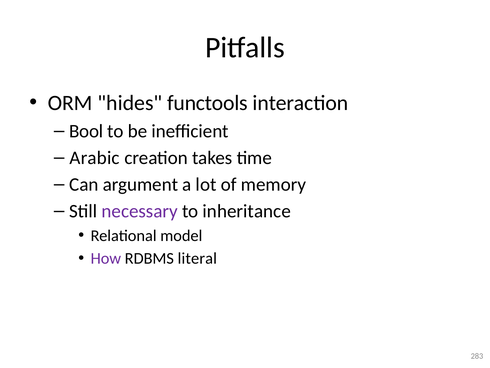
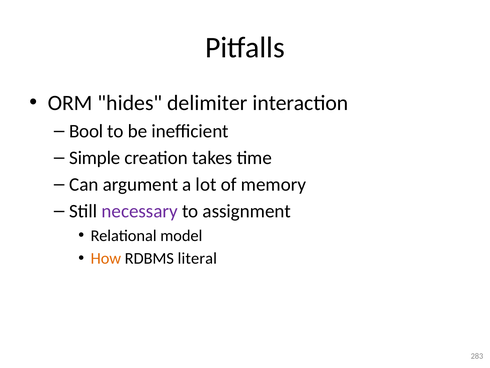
functools: functools -> delimiter
Arabic: Arabic -> Simple
inheritance: inheritance -> assignment
How colour: purple -> orange
